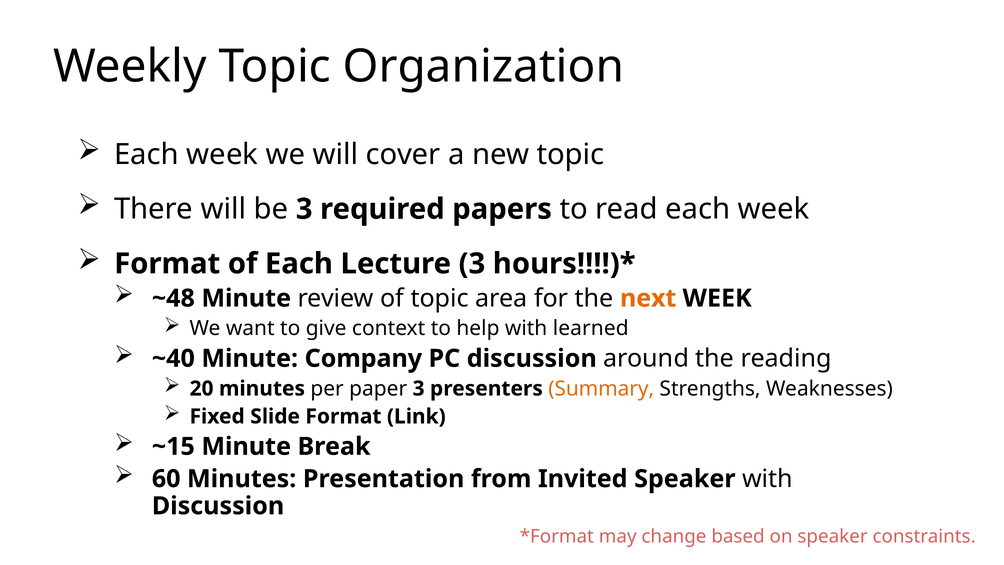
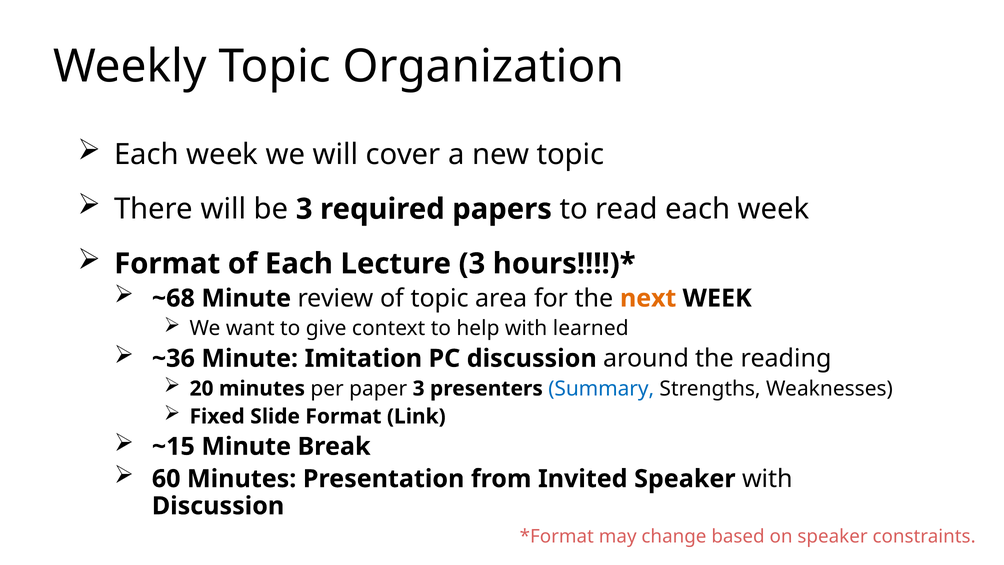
~48: ~48 -> ~68
~40: ~40 -> ~36
Company: Company -> Imitation
Summary colour: orange -> blue
